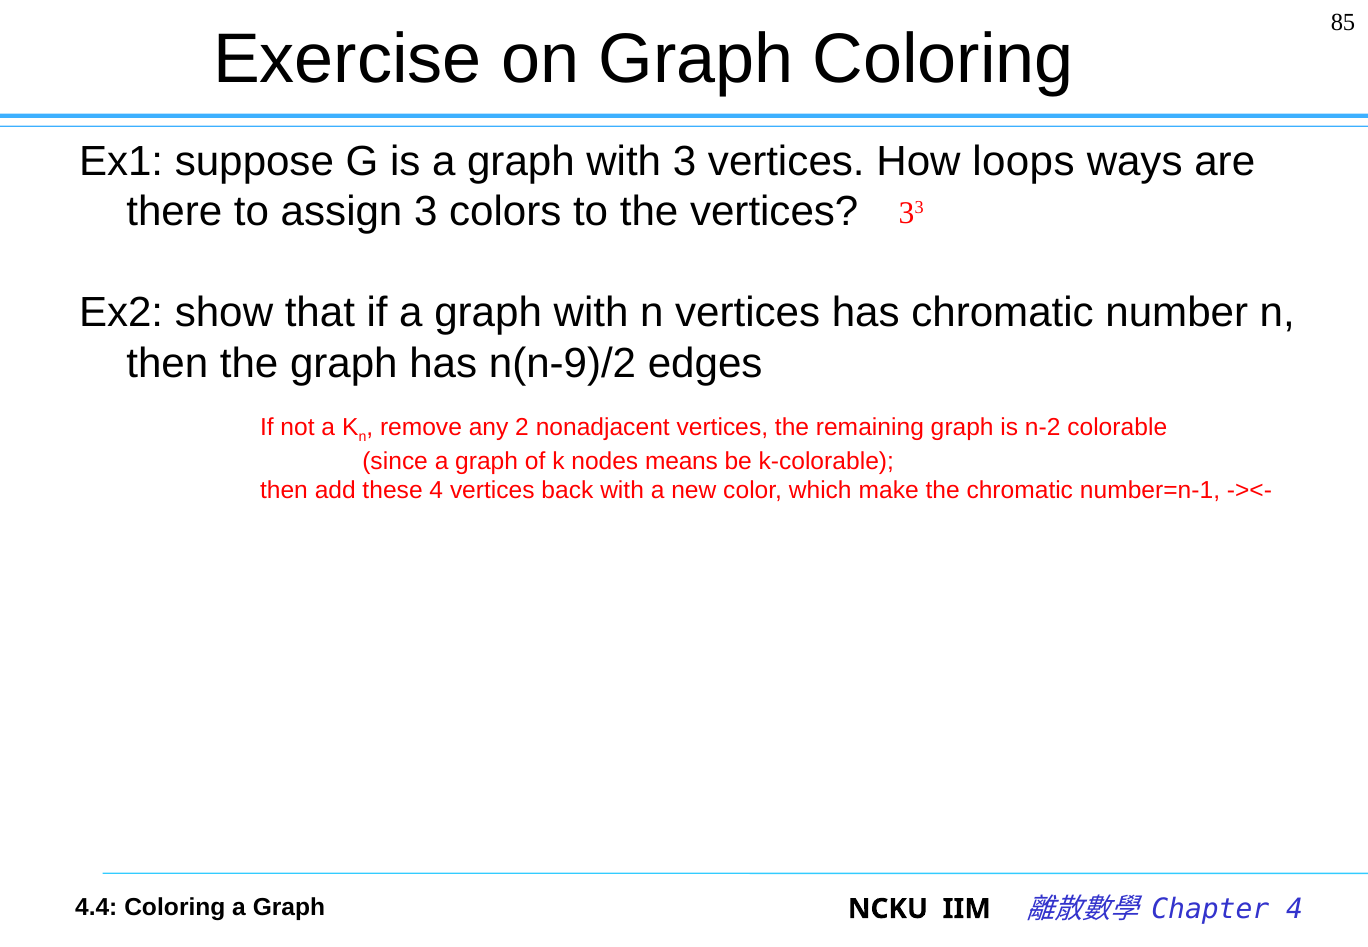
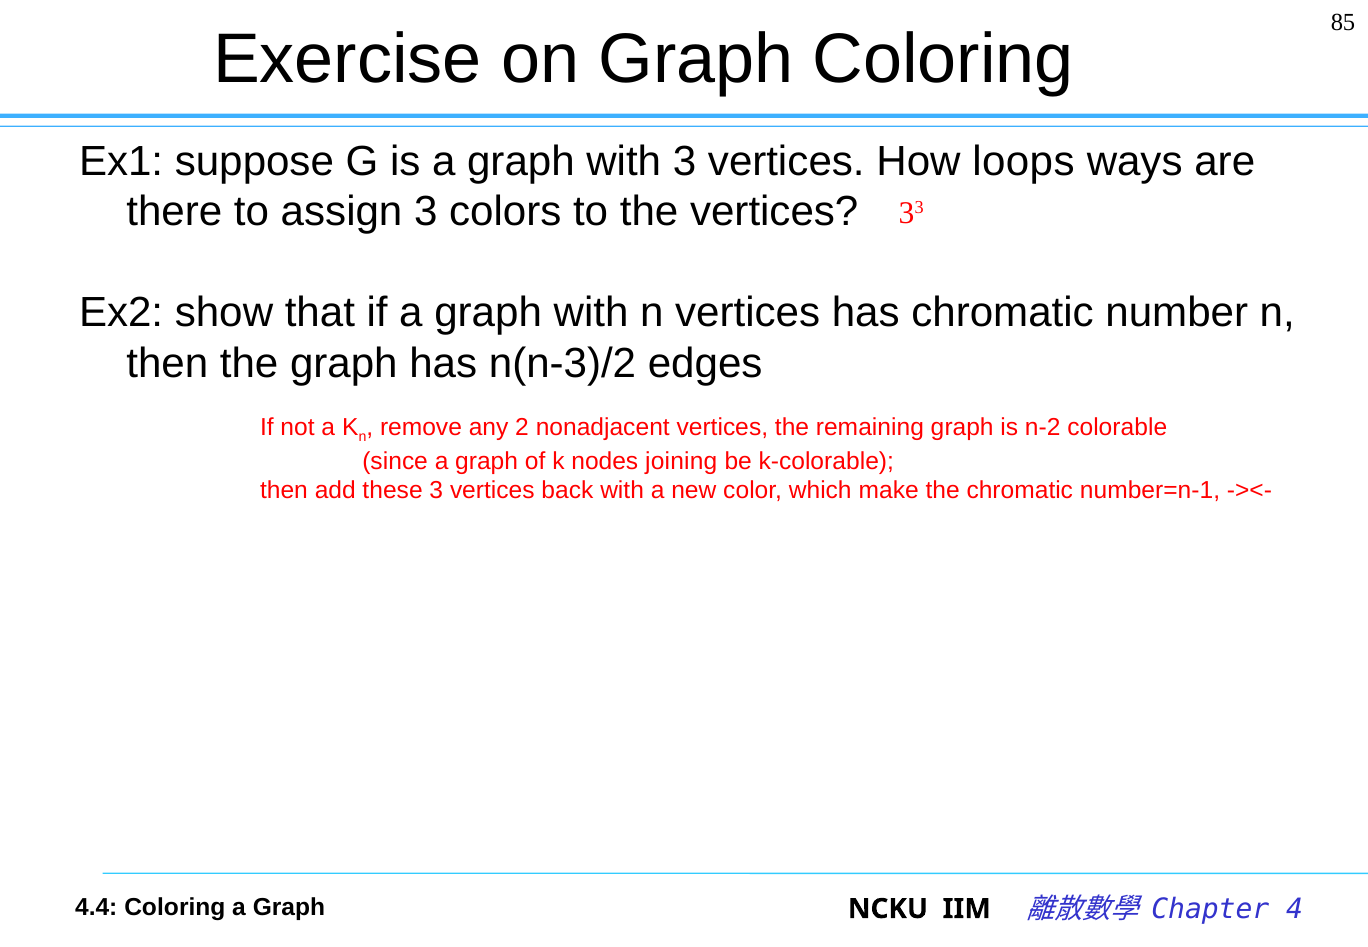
n(n-9)/2: n(n-9)/2 -> n(n-3)/2
means: means -> joining
these 4: 4 -> 3
